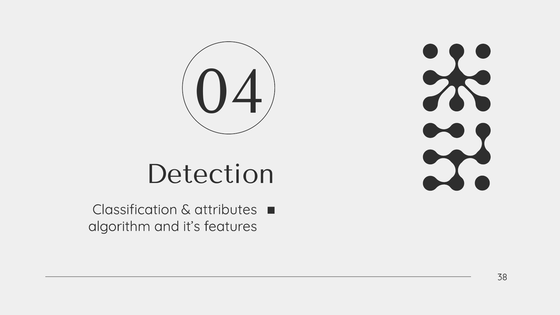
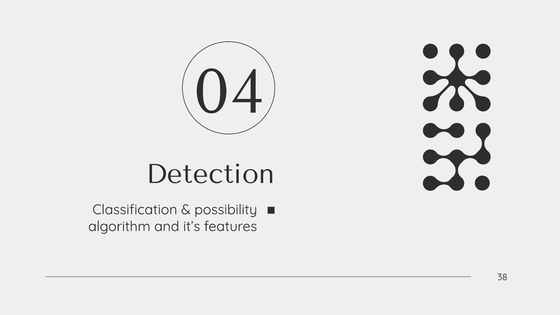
attributes: attributes -> possibility
